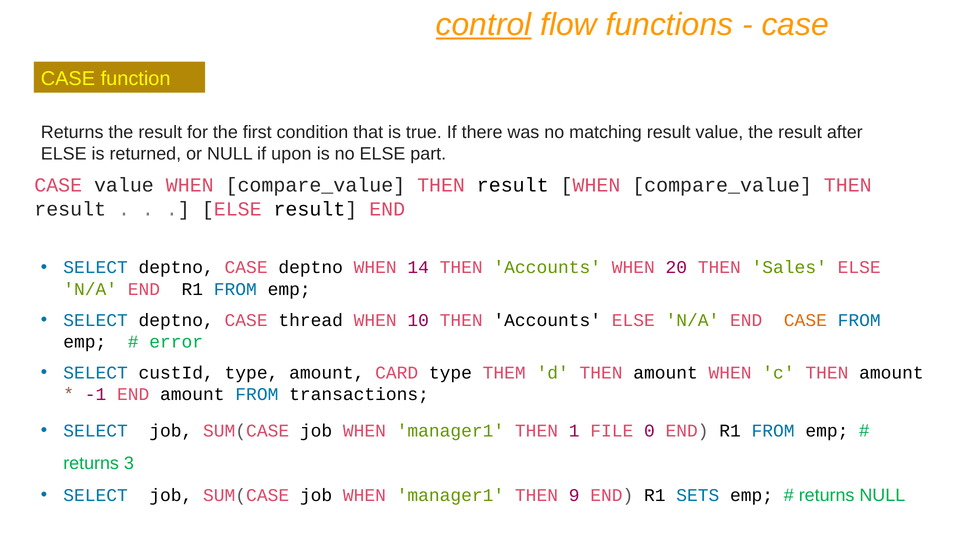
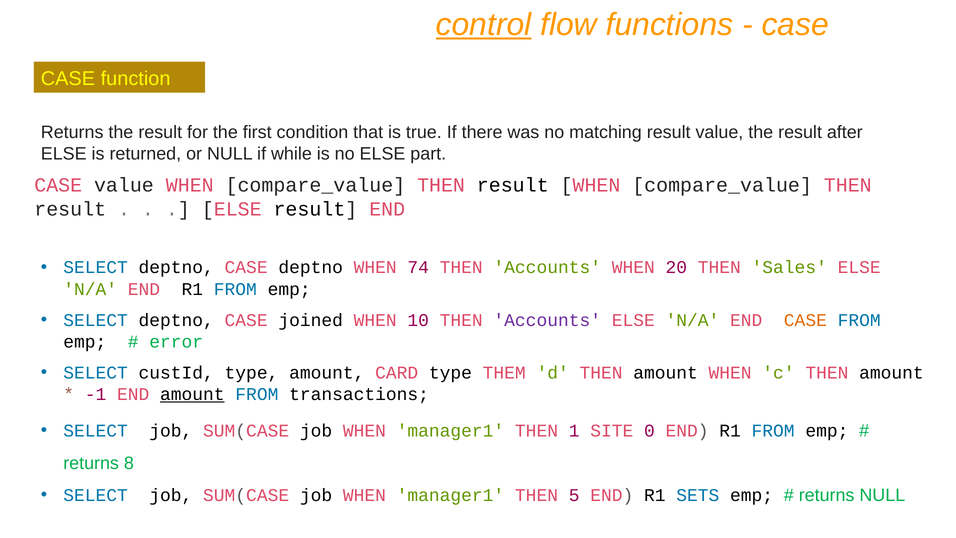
upon: upon -> while
14: 14 -> 74
thread: thread -> joined
Accounts at (547, 320) colour: black -> purple
amount at (192, 394) underline: none -> present
FILE: FILE -> SITE
3: 3 -> 8
9: 9 -> 5
